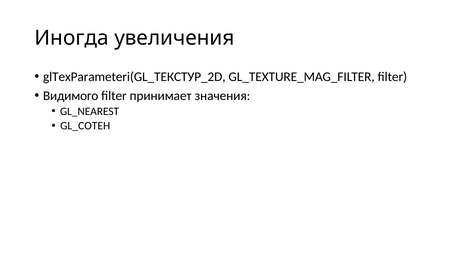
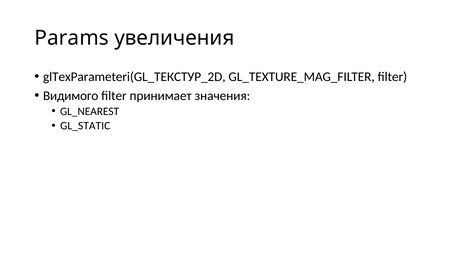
Иногда: Иногда -> Params
GL_СОТЕН: GL_СОТЕН -> GL_STATIC
